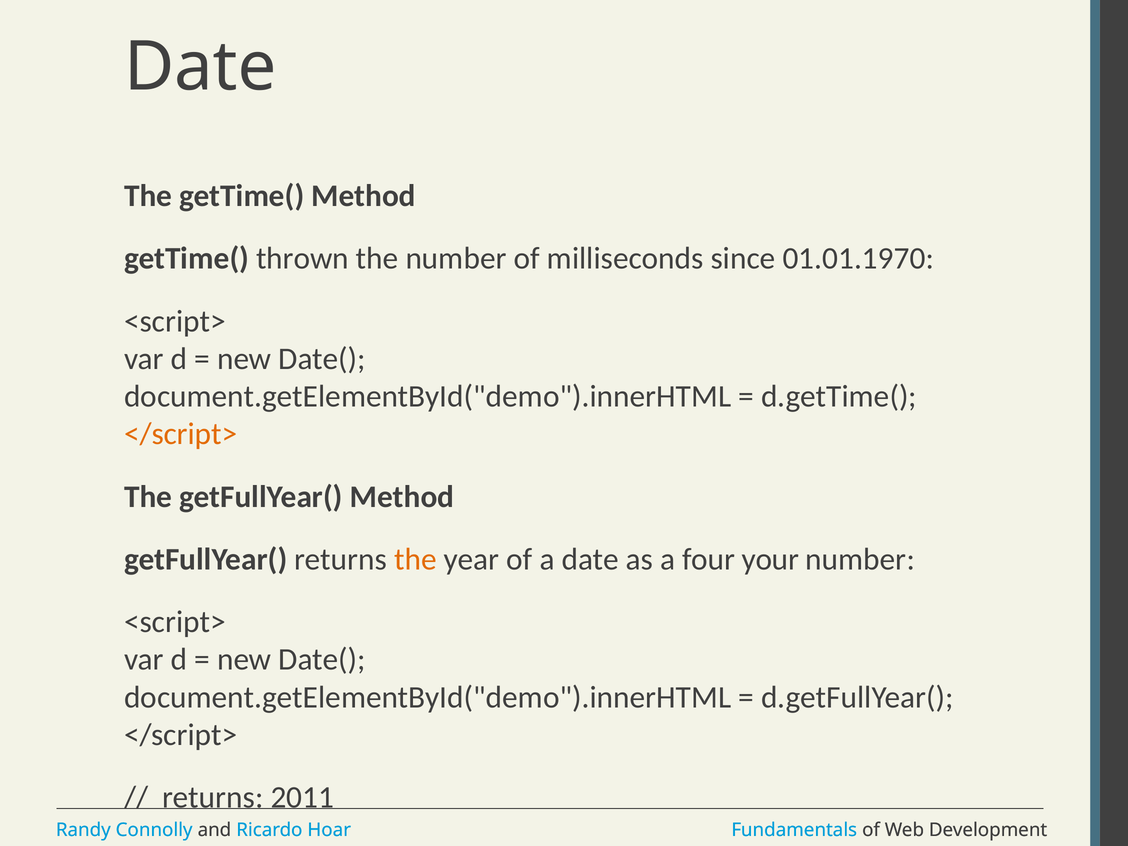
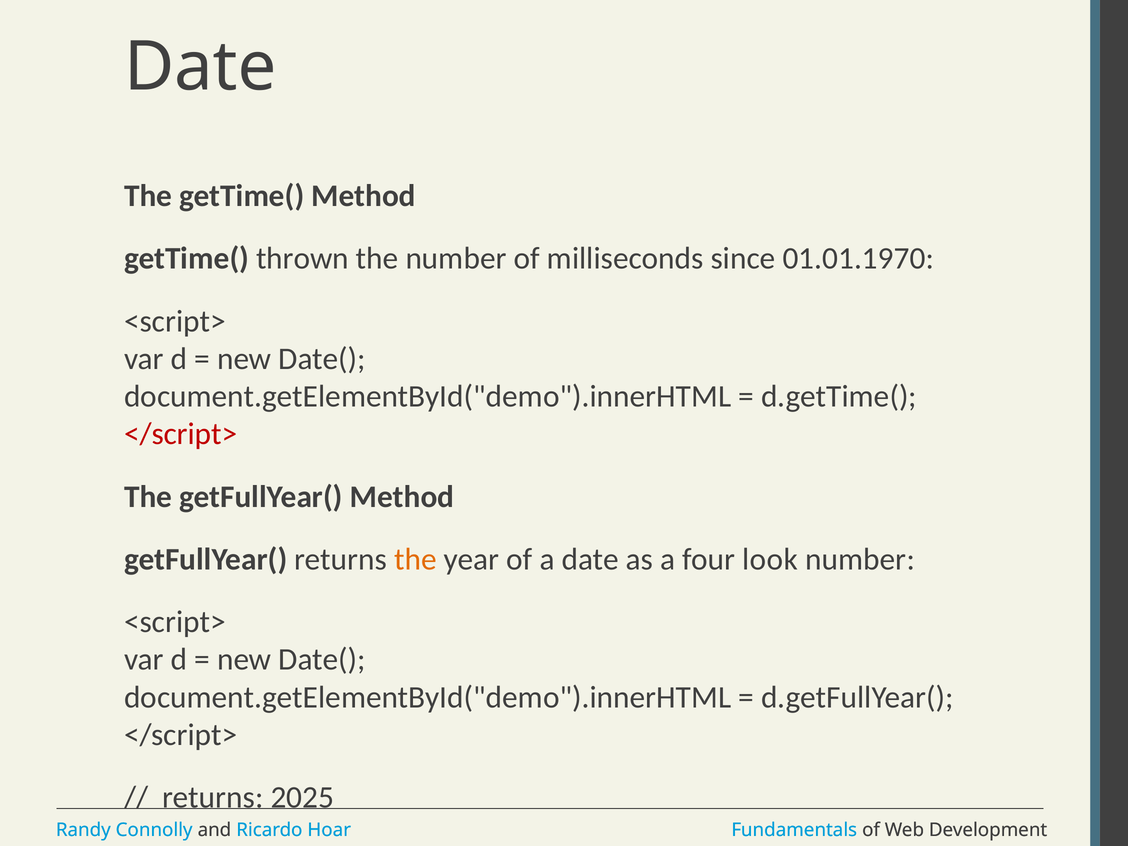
</script> at (181, 434) colour: orange -> red
your: your -> look
2011: 2011 -> 2025
